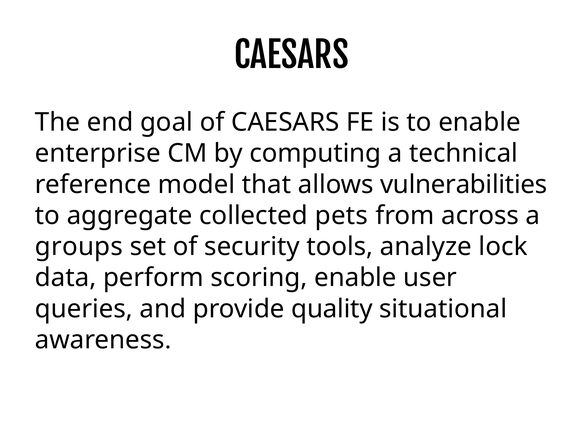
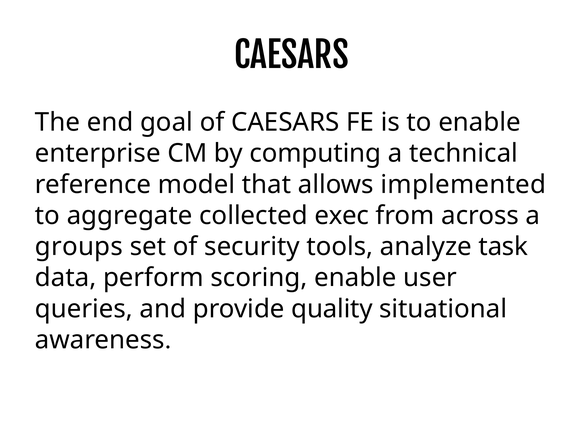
vulnerabilities: vulnerabilities -> implemented
pets: pets -> exec
lock: lock -> task
